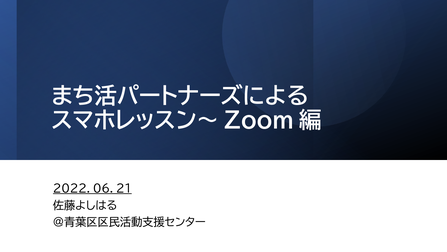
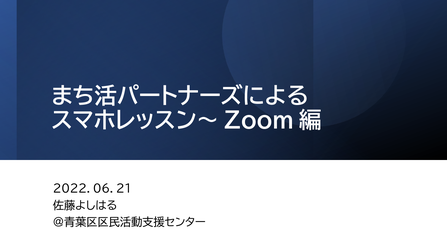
２０２２．０６．２１ underline: present -> none
